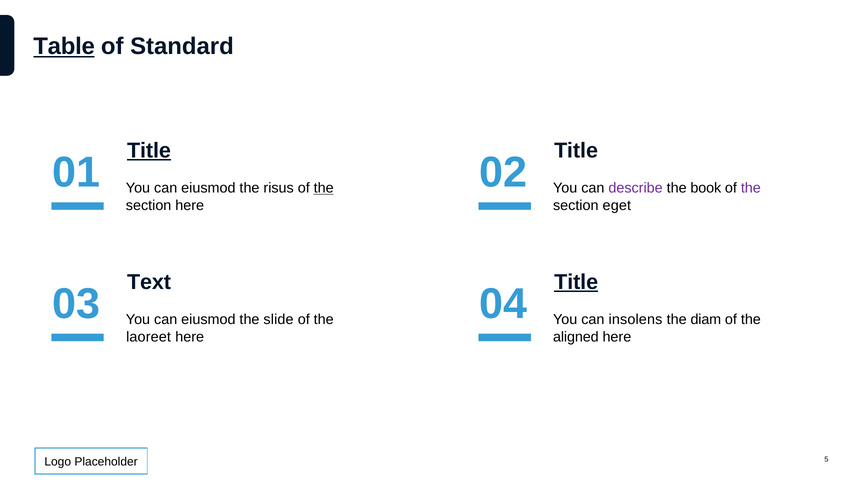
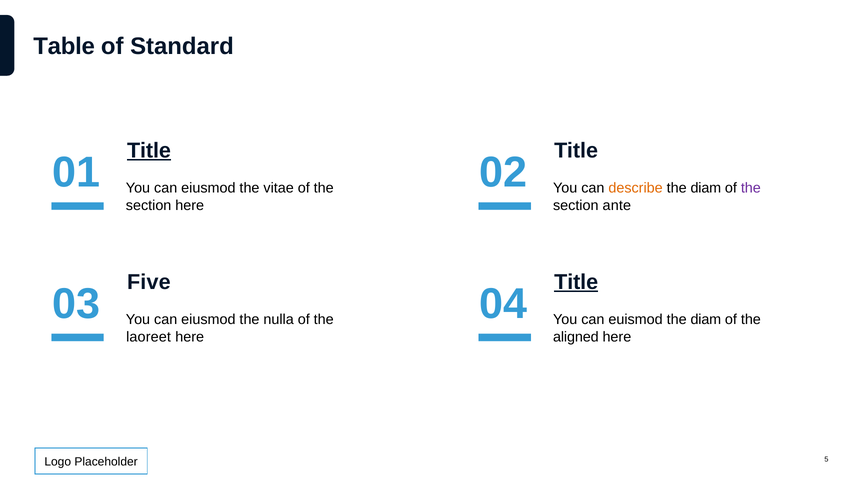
Table underline: present -> none
risus: risus -> vitae
the at (324, 188) underline: present -> none
describe colour: purple -> orange
book at (706, 188): book -> diam
eget: eget -> ante
Text: Text -> Five
slide: slide -> nulla
insolens: insolens -> euismod
